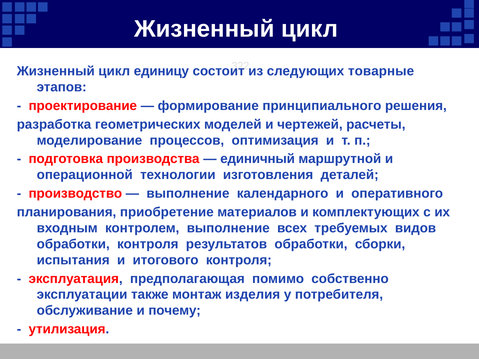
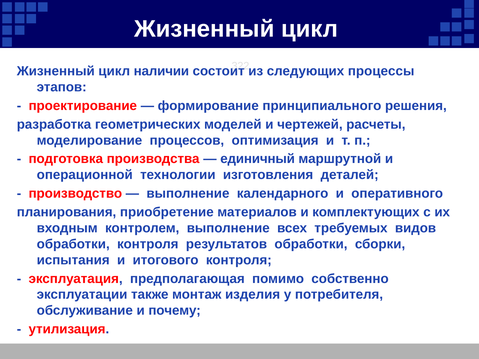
единицу: единицу -> наличии
товарные: товарные -> процессы
